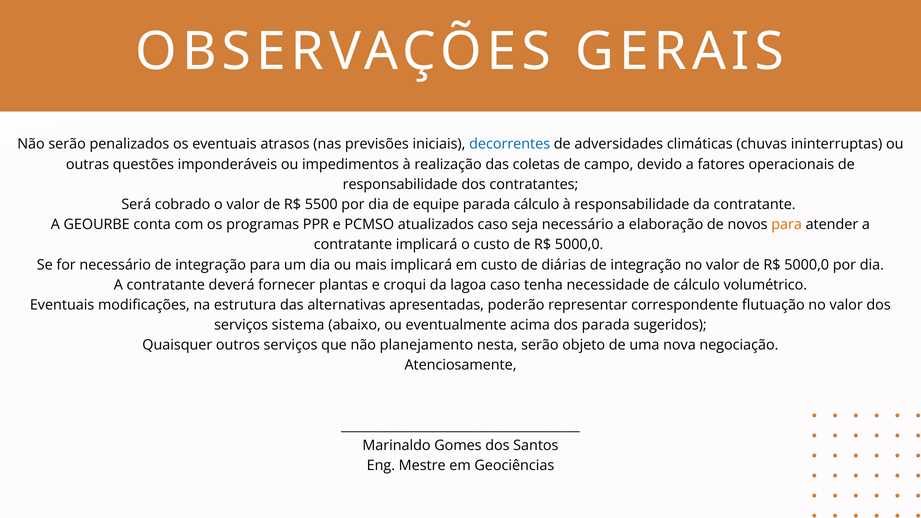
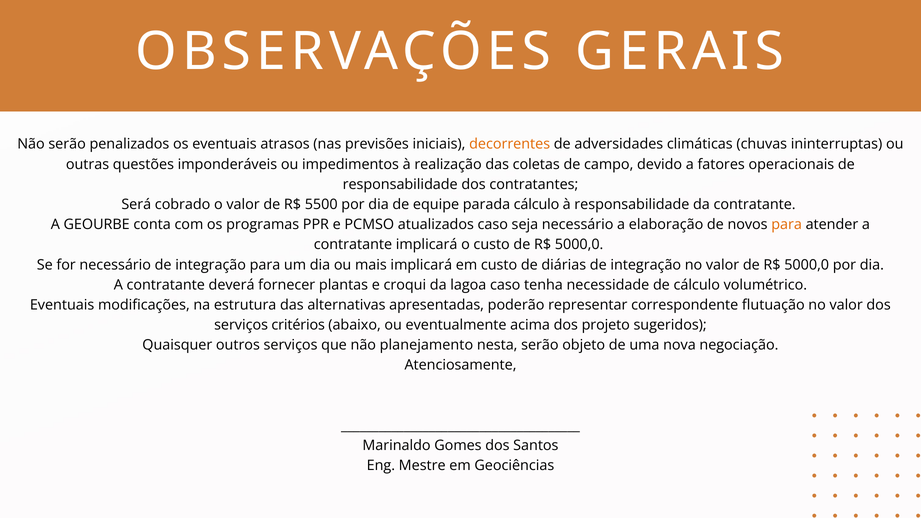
decorrentes colour: blue -> orange
sistema: sistema -> critérios
dos parada: parada -> projeto
